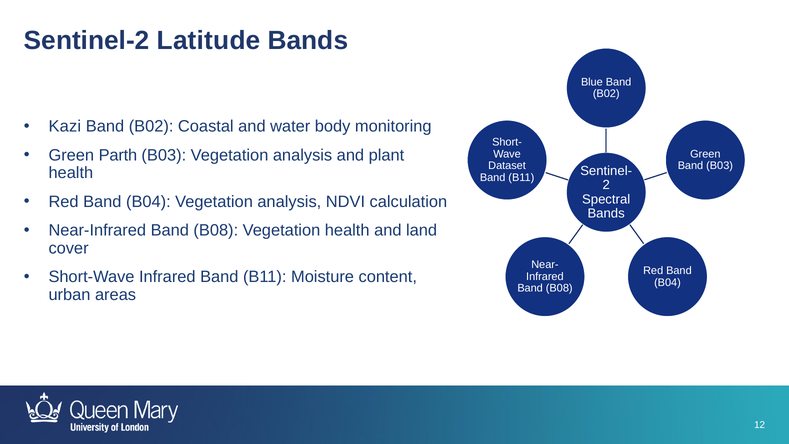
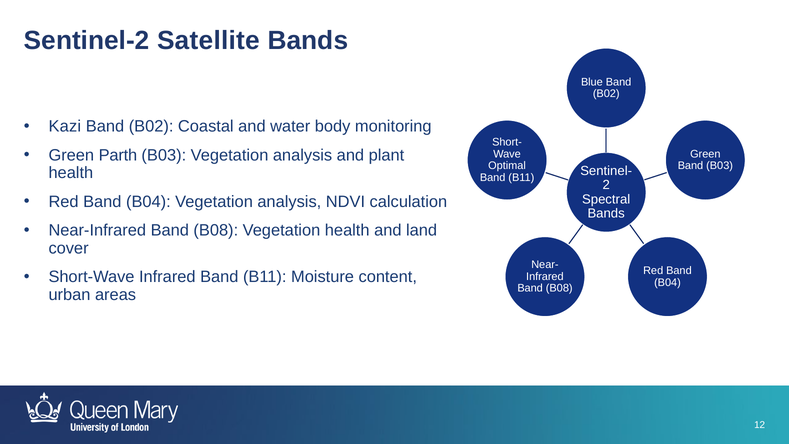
Latitude: Latitude -> Satellite
Dataset: Dataset -> Optimal
